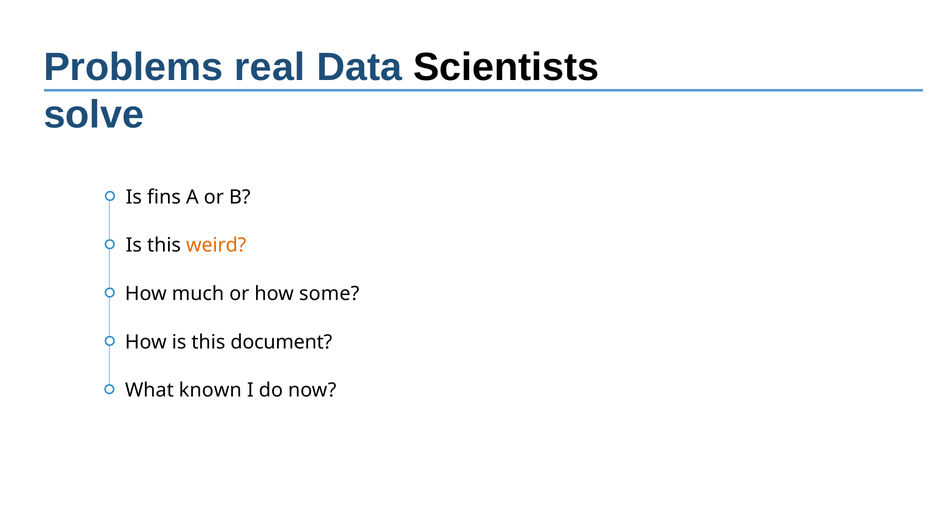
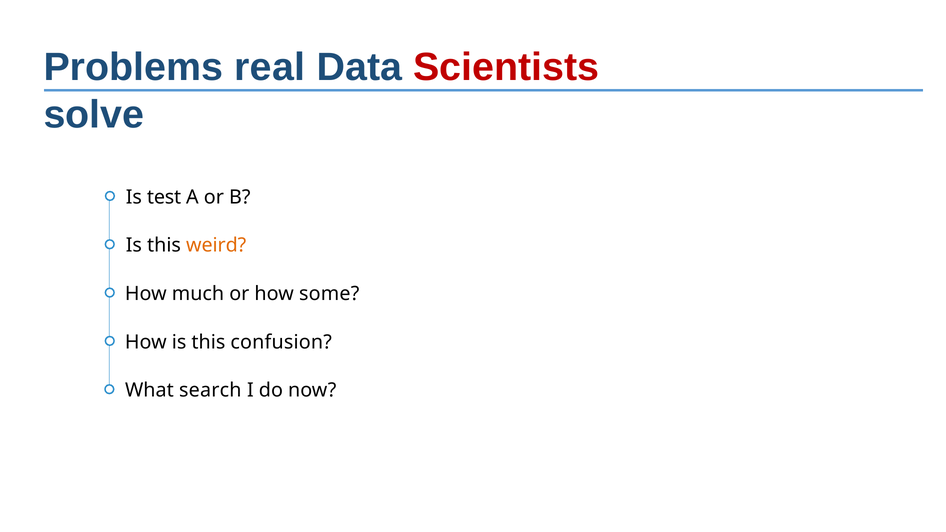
Scientists colour: black -> red
fins: fins -> test
document: document -> confusion
known: known -> search
